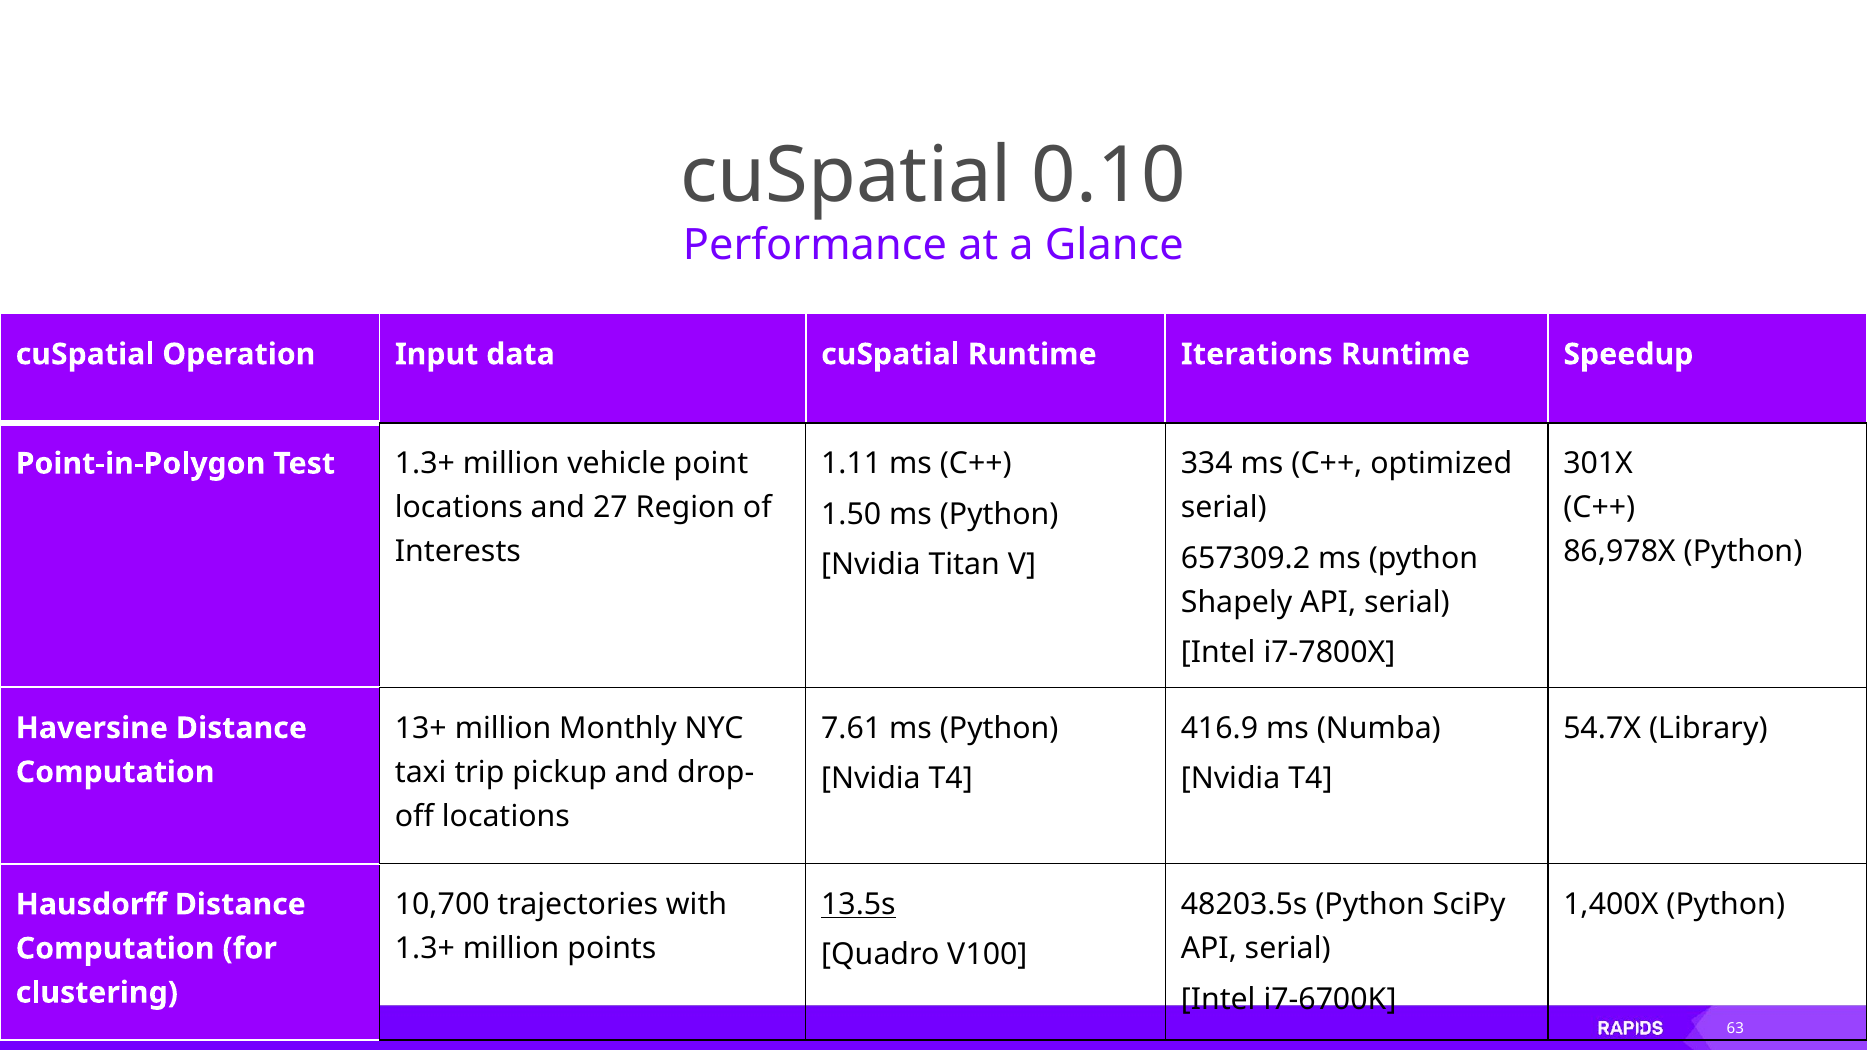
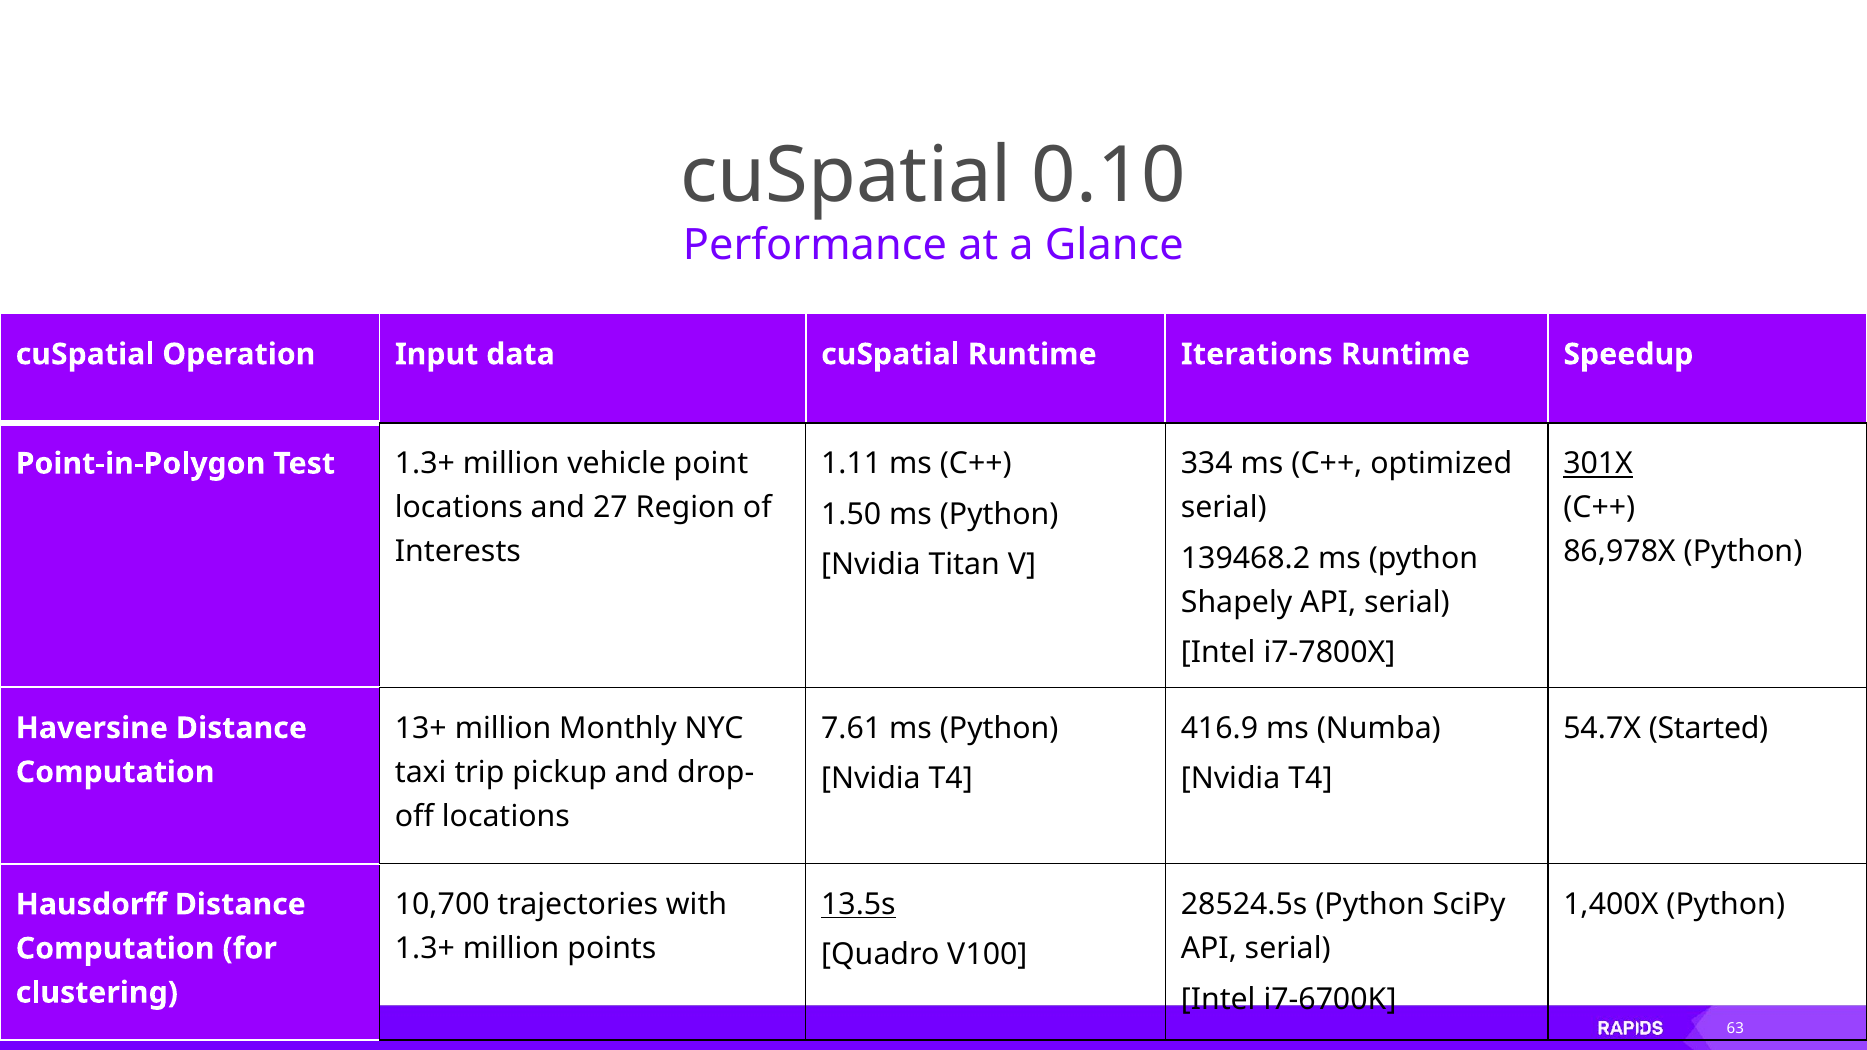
301X underline: none -> present
657309.2: 657309.2 -> 139468.2
Library: Library -> Started
48203.5s: 48203.5s -> 28524.5s
